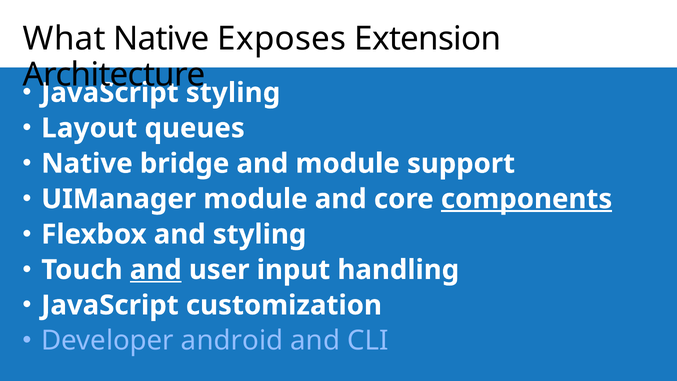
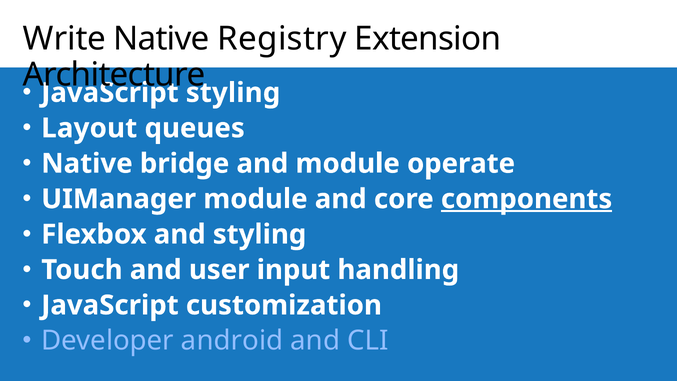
What: What -> Write
Exposes: Exposes -> Registry
support: support -> operate
and at (156, 270) underline: present -> none
